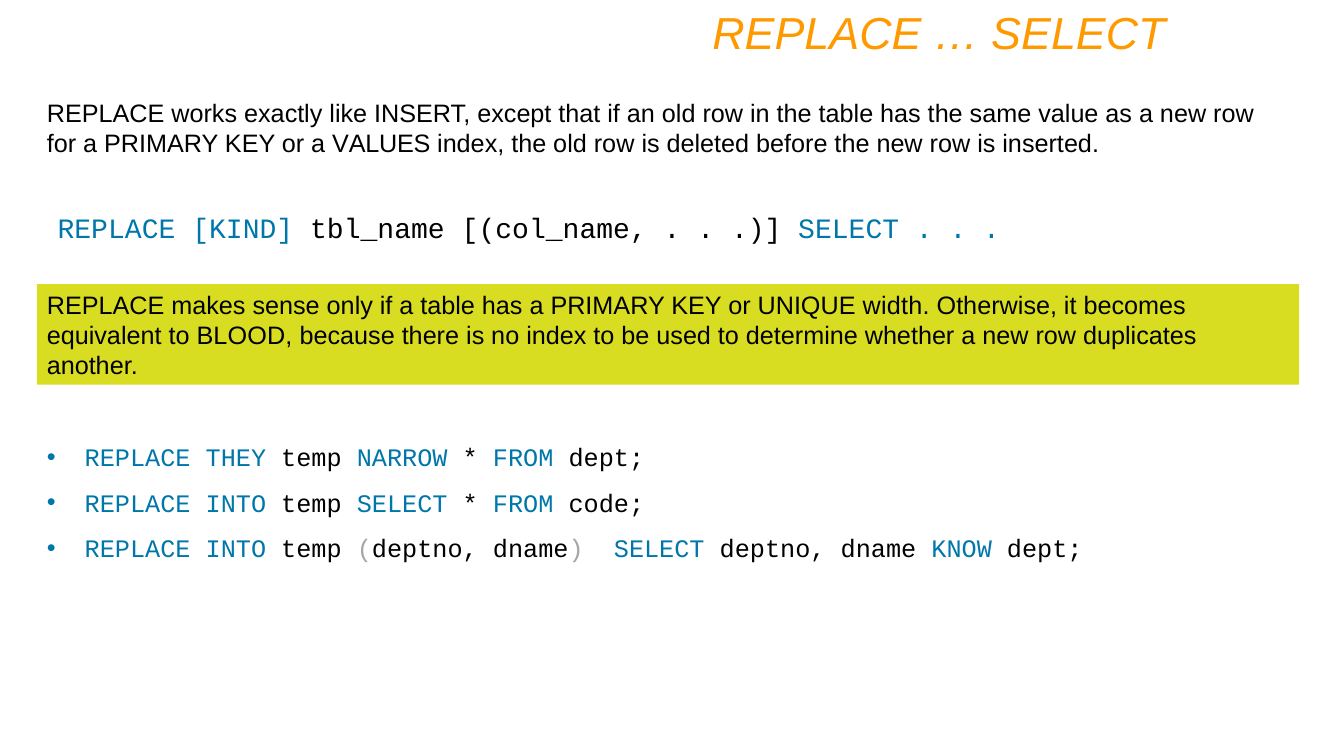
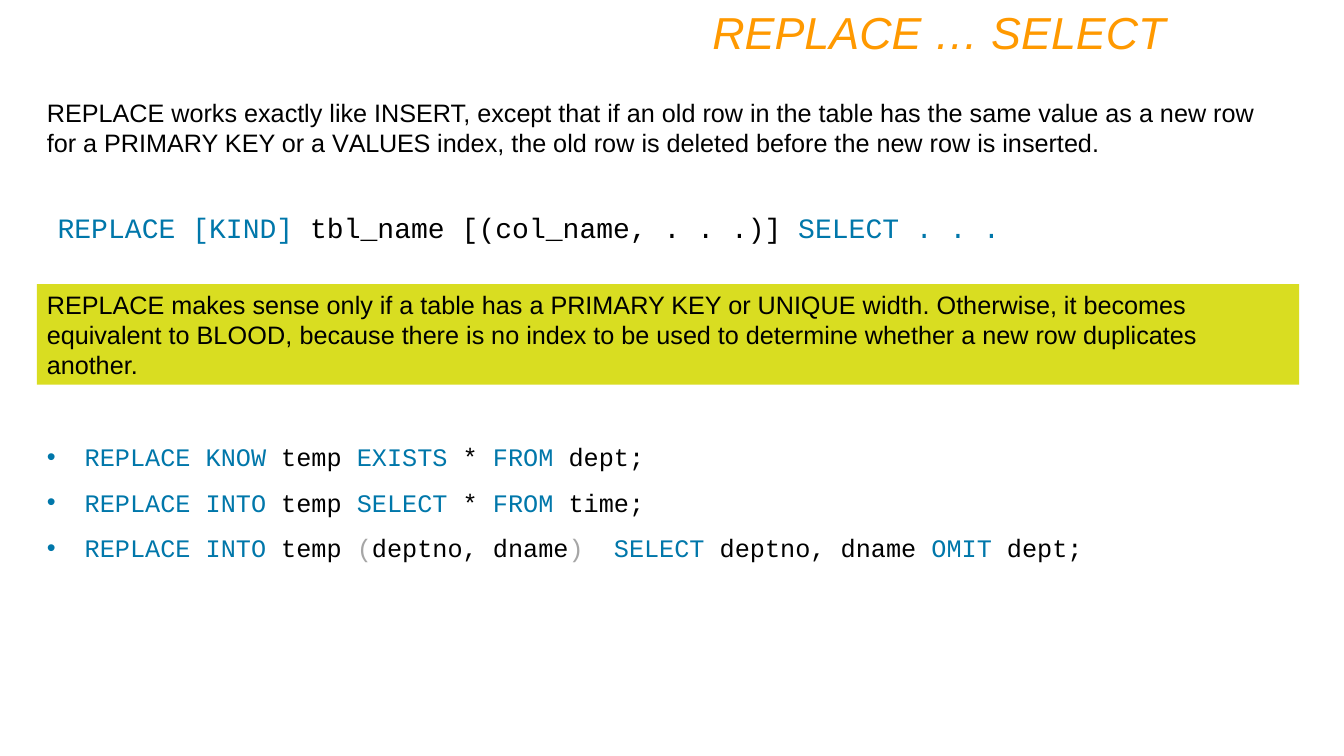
THEY: THEY -> KNOW
NARROW: NARROW -> EXISTS
code: code -> time
KNOW: KNOW -> OMIT
